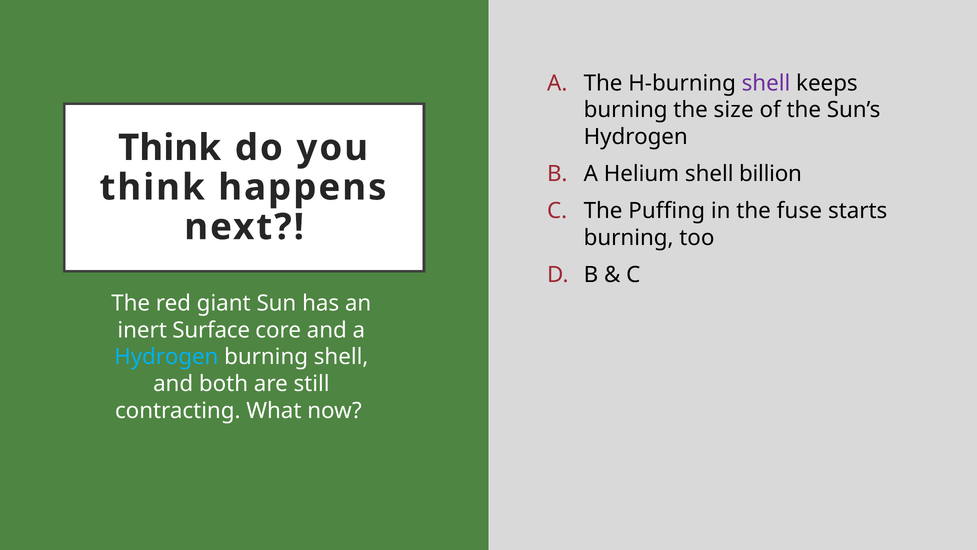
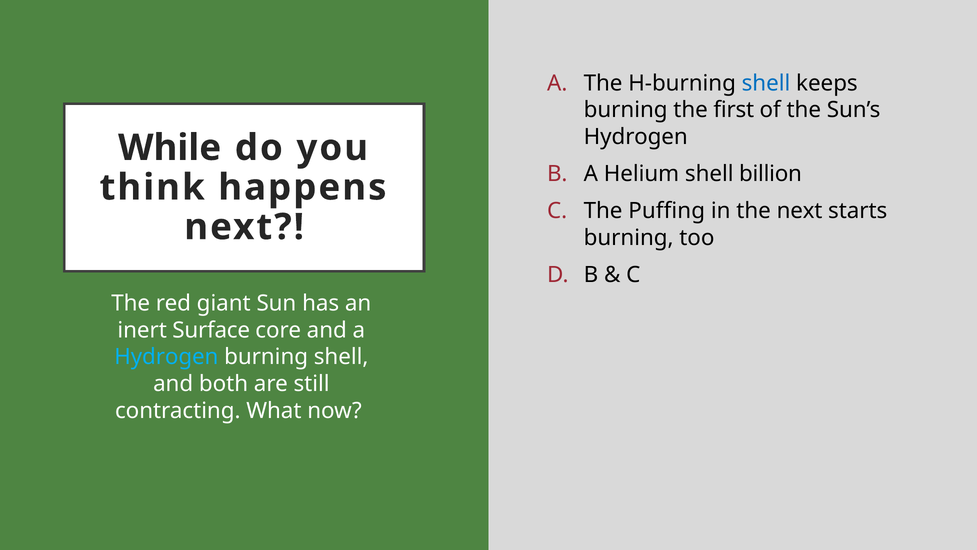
shell at (766, 83) colour: purple -> blue
size: size -> first
Think at (170, 148): Think -> While
the fuse: fuse -> next
